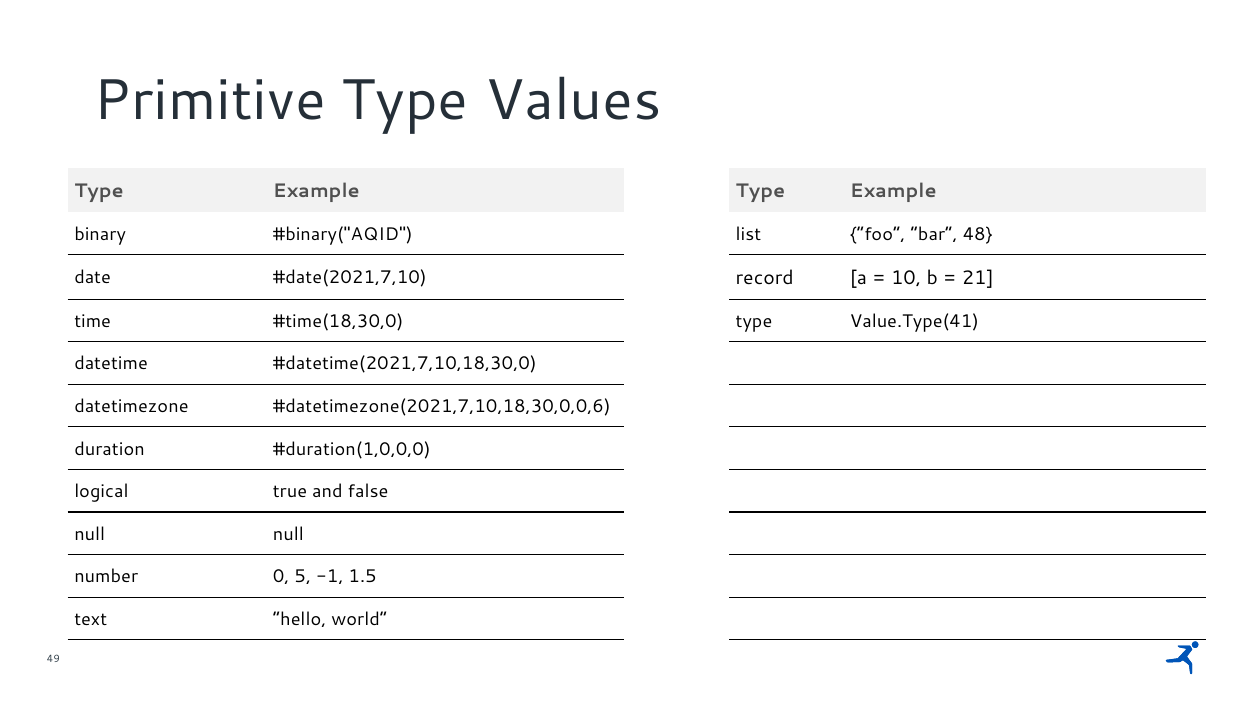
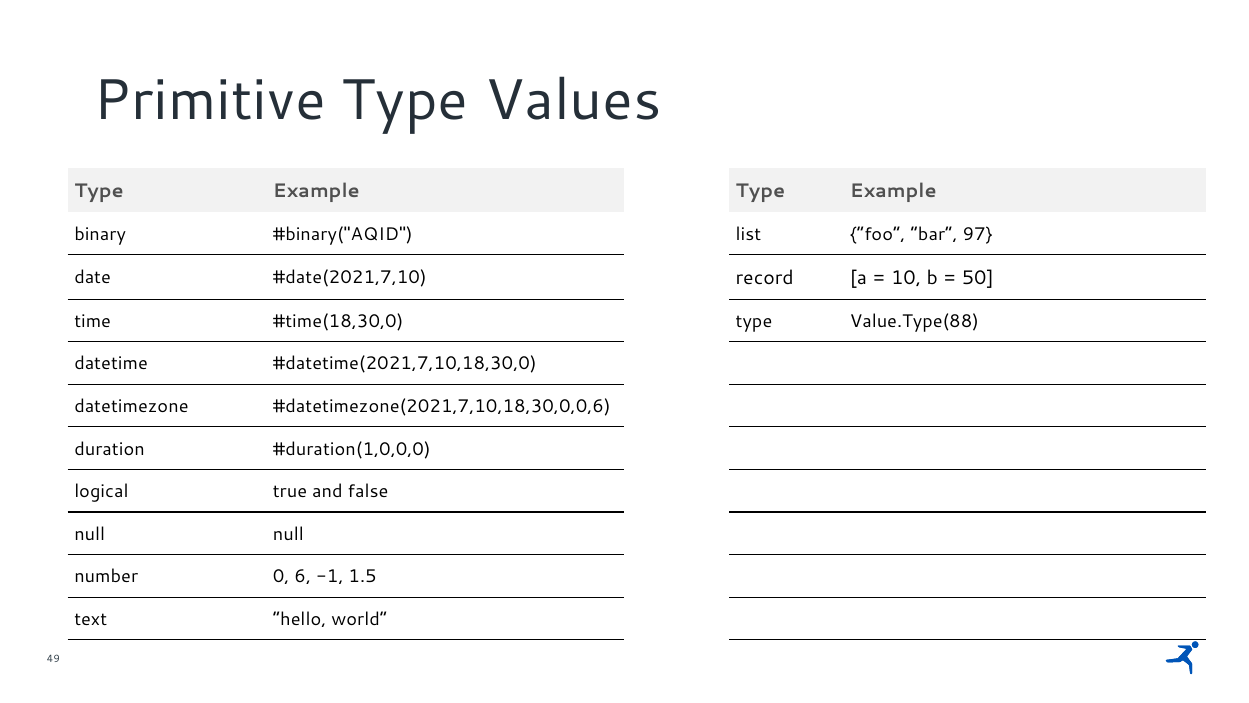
48: 48 -> 97
21: 21 -> 50
Value.Type(41: Value.Type(41 -> Value.Type(88
5: 5 -> 6
